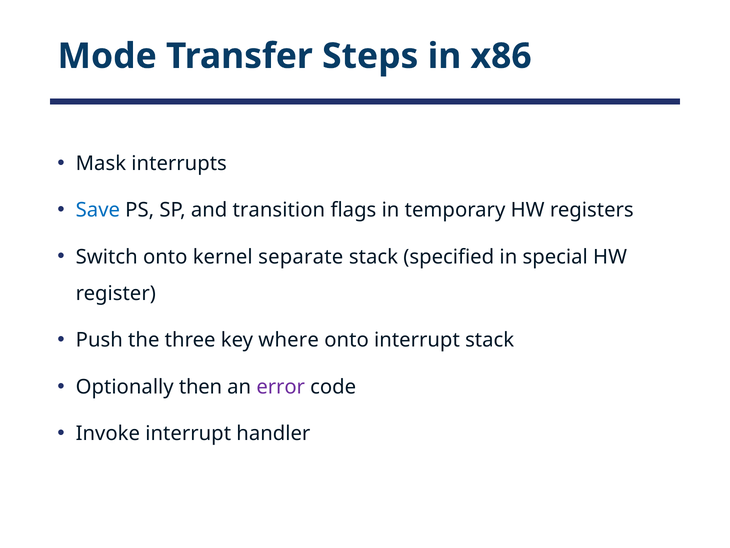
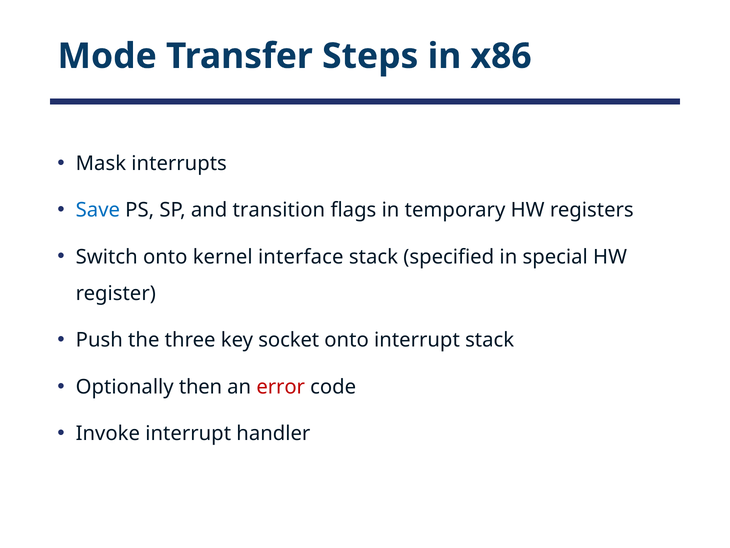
separate: separate -> interface
where: where -> socket
error colour: purple -> red
